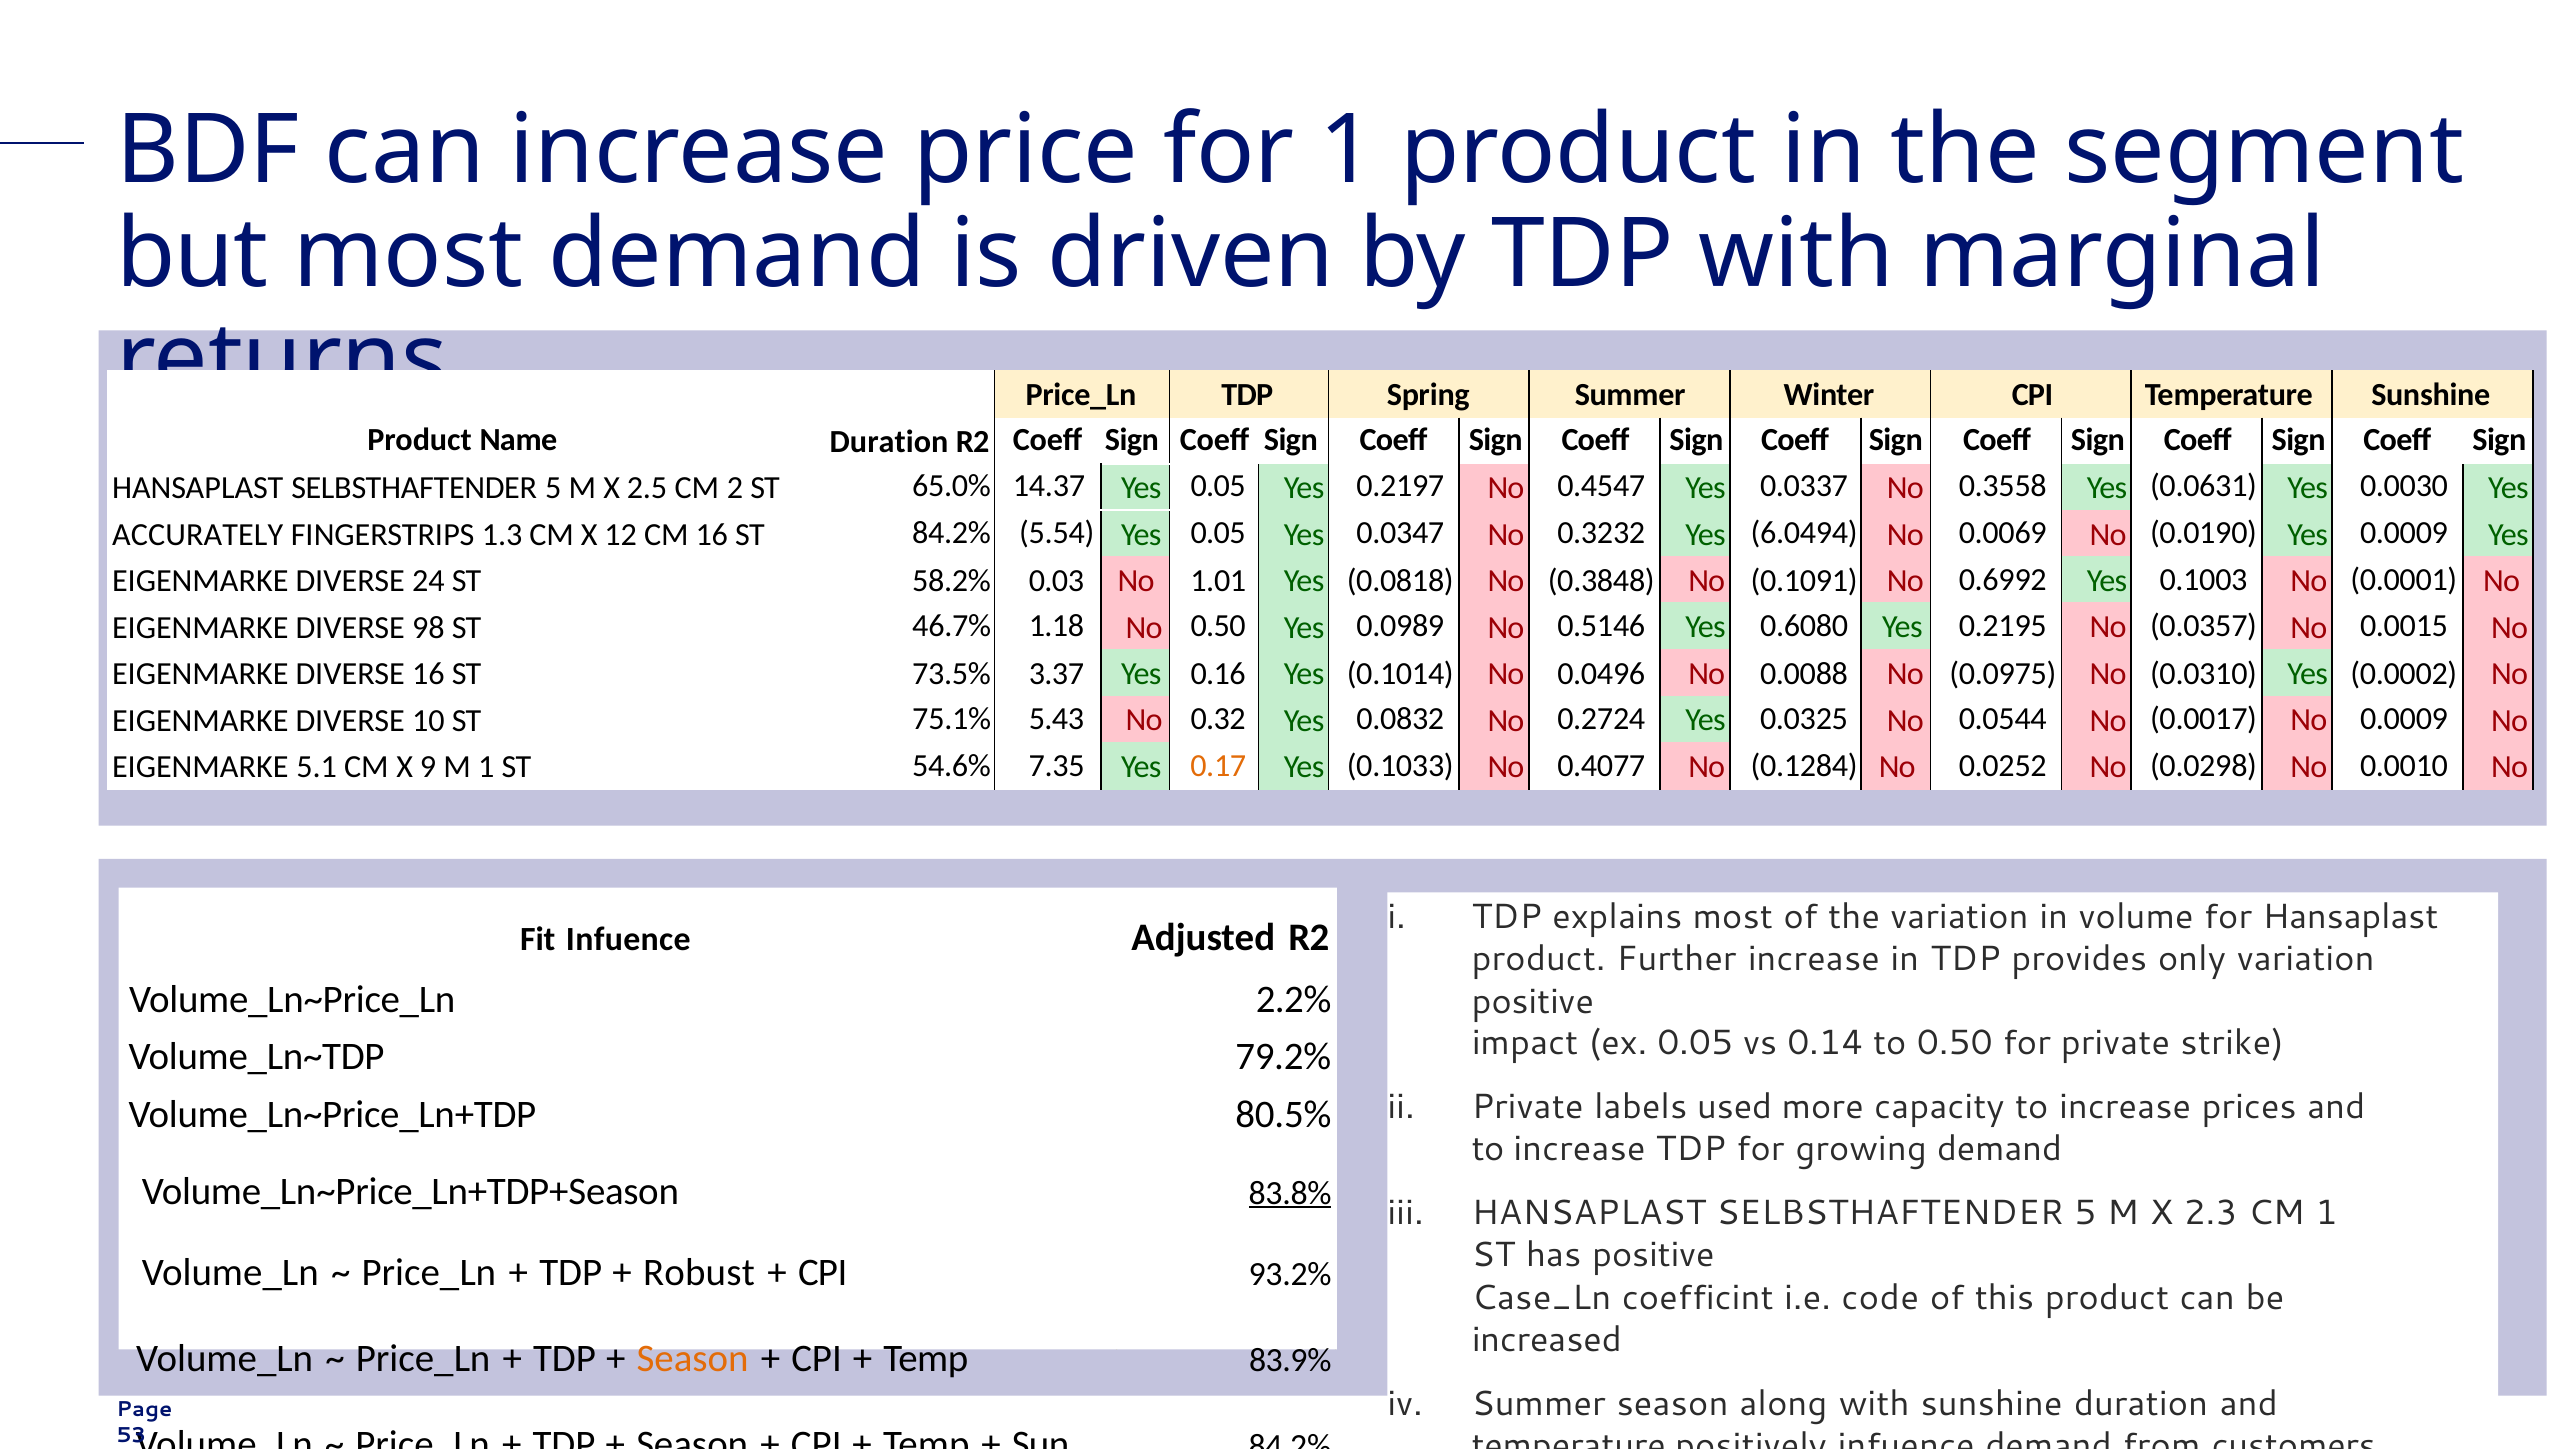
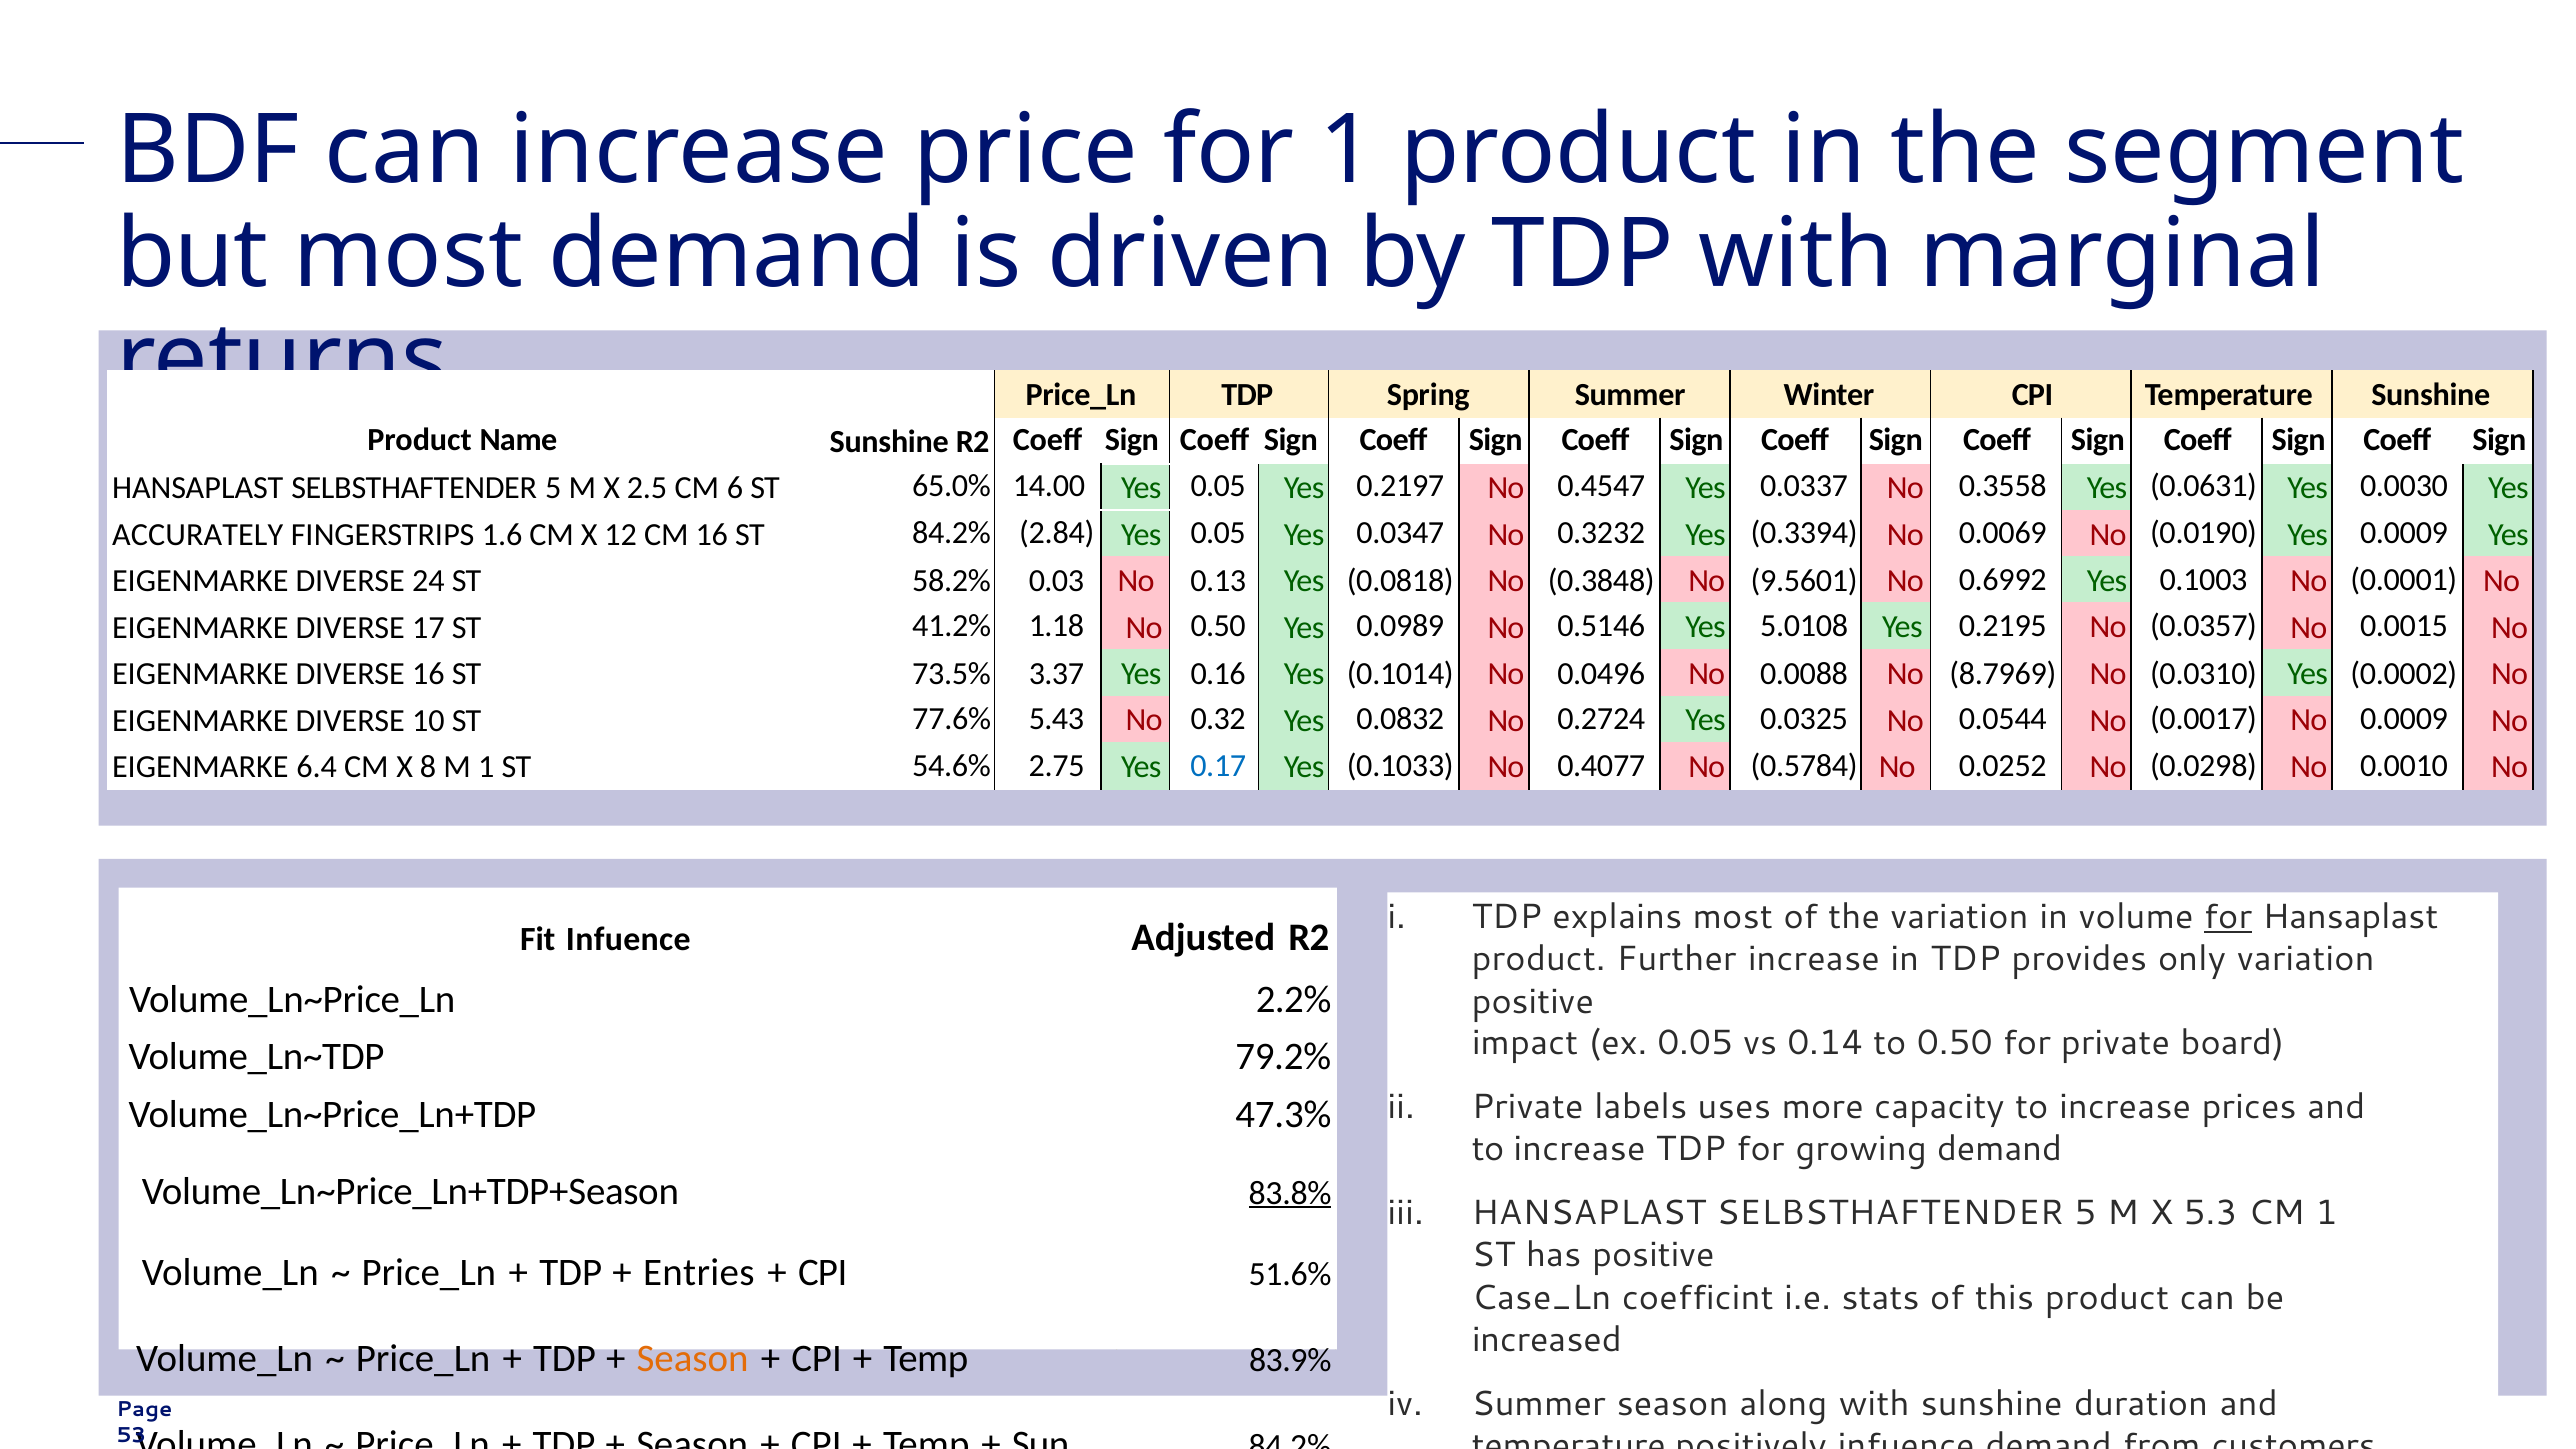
Name Duration: Duration -> Sunshine
2: 2 -> 6
14.37: 14.37 -> 14.00
1.3: 1.3 -> 1.6
5.54: 5.54 -> 2.84
6.0494: 6.0494 -> 0.3394
1.01: 1.01 -> 0.13
0.1091: 0.1091 -> 9.5601
98: 98 -> 17
46.7%: 46.7% -> 41.2%
0.6080: 0.6080 -> 5.0108
0.0975: 0.0975 -> 8.7969
75.1%: 75.1% -> 77.6%
5.1: 5.1 -> 6.4
9: 9 -> 8
7.35: 7.35 -> 2.75
0.17 colour: orange -> blue
0.1284: 0.1284 -> 0.5784
for at (2228, 917) underline: none -> present
strike: strike -> board
used: used -> uses
80.5%: 80.5% -> 47.3%
2.3: 2.3 -> 5.3
Robust: Robust -> Entries
93.2%: 93.2% -> 51.6%
code: code -> stats
